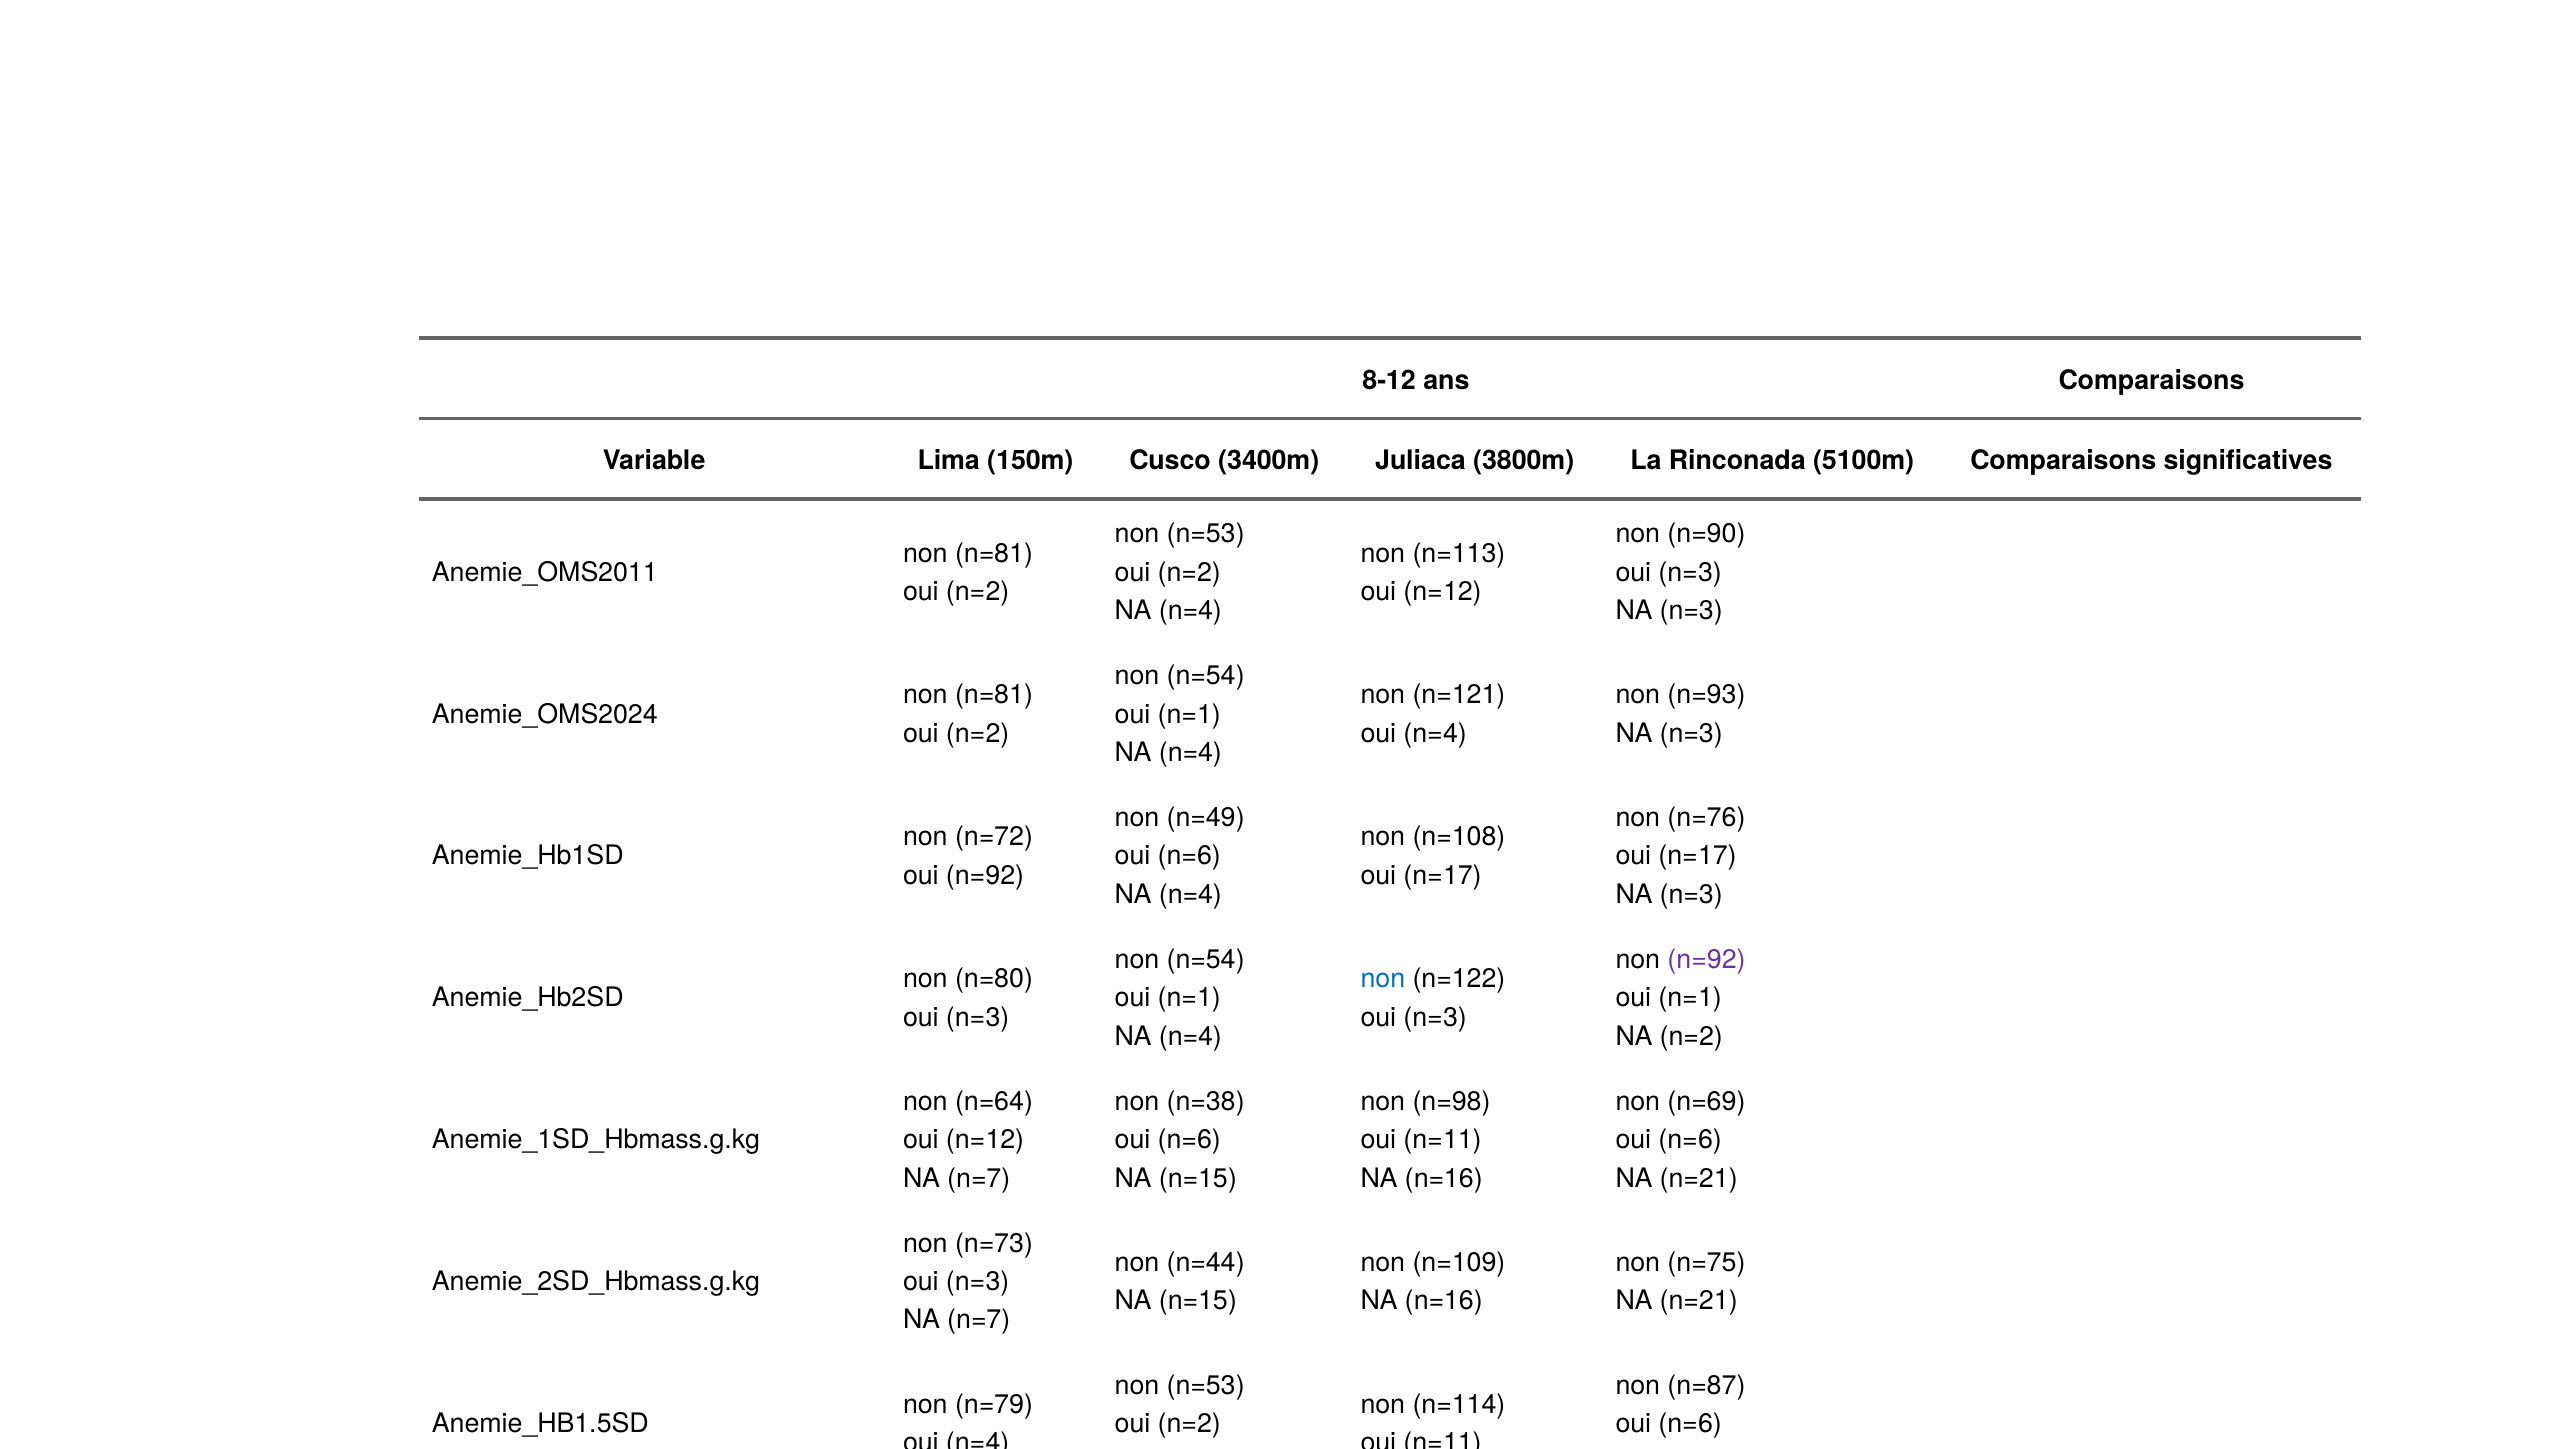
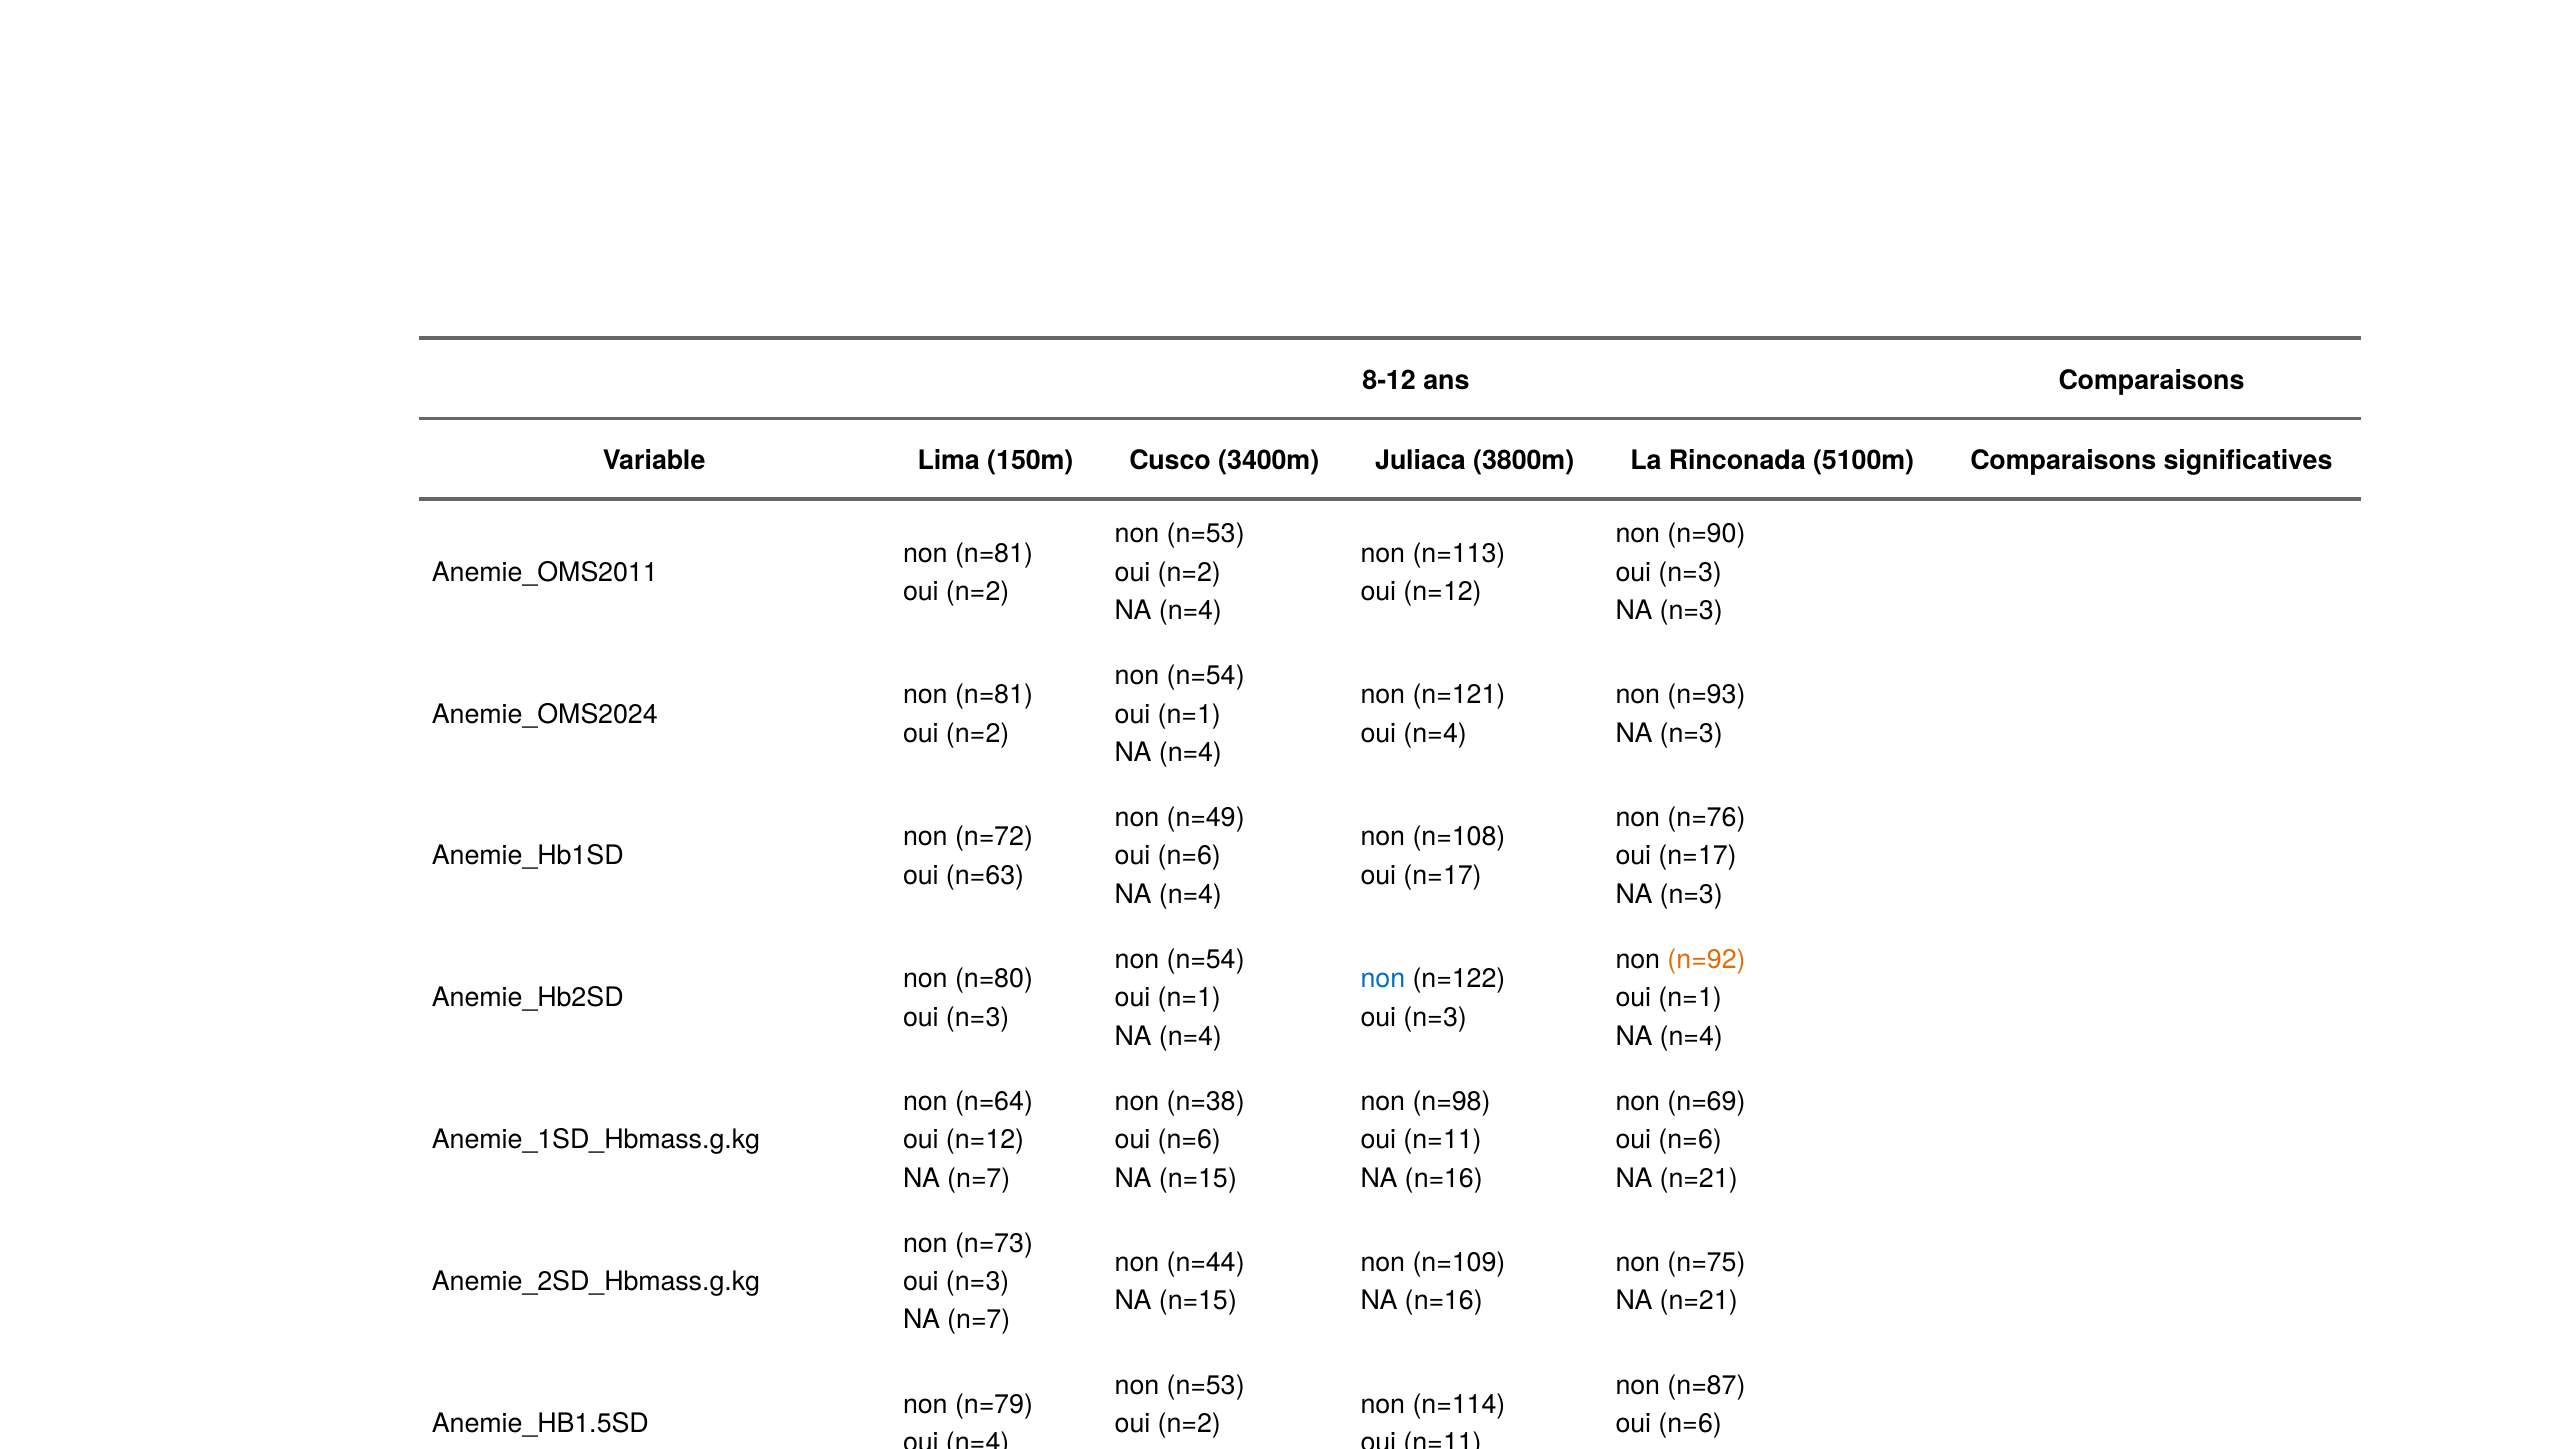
oui n=92: n=92 -> n=63
n=92 at (1707, 960) colour: purple -> orange
n=2 at (1691, 1036): n=2 -> n=4
